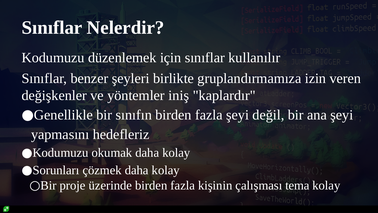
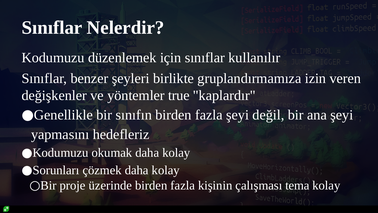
iniş: iniş -> true
